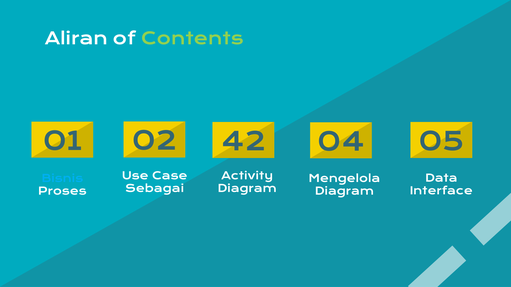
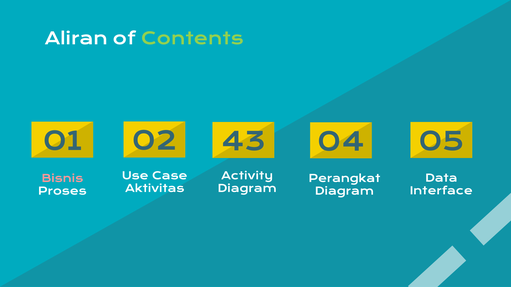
42: 42 -> 43
Bisnis colour: light blue -> pink
Mengelola: Mengelola -> Perangkat
Sebagai: Sebagai -> Aktivitas
